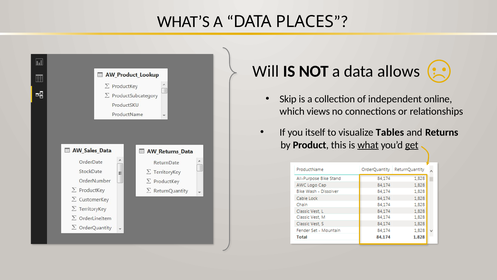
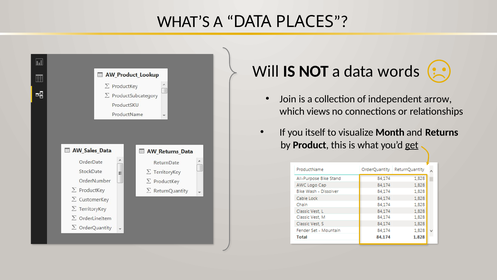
allows: allows -> words
Skip: Skip -> Join
online: online -> arrow
Tables: Tables -> Month
what underline: present -> none
